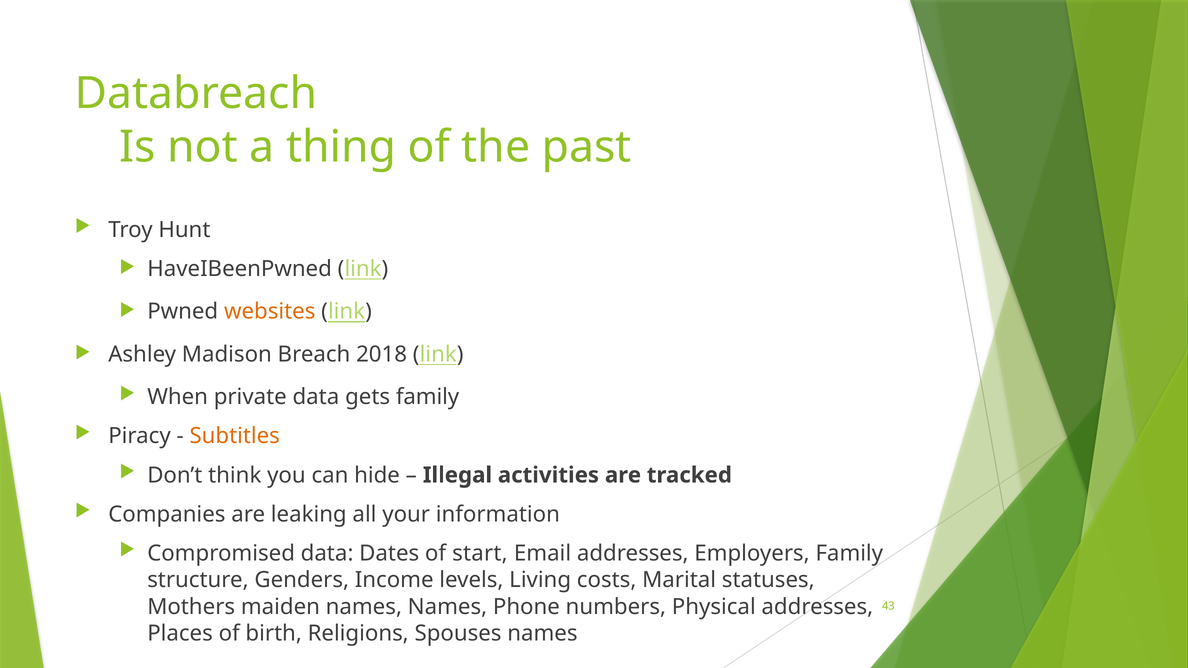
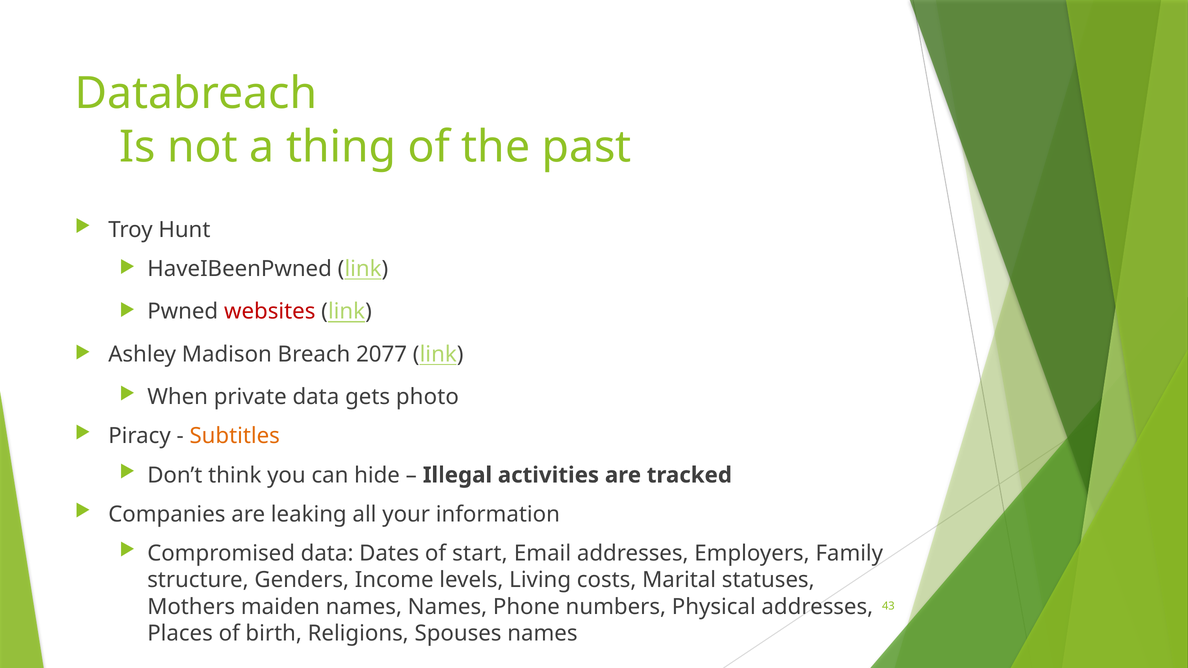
websites colour: orange -> red
2018: 2018 -> 2077
gets family: family -> photo
